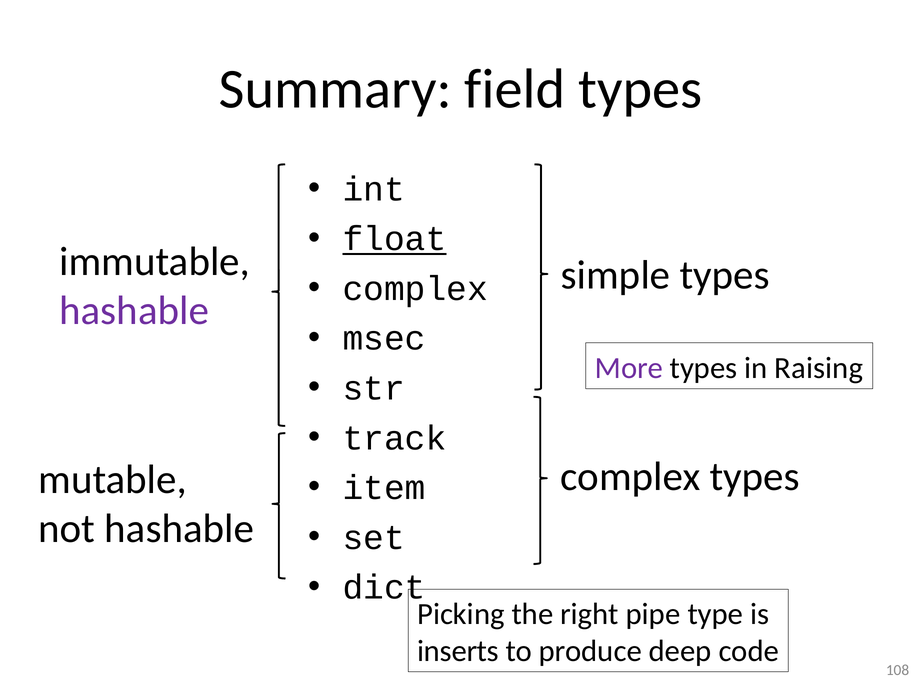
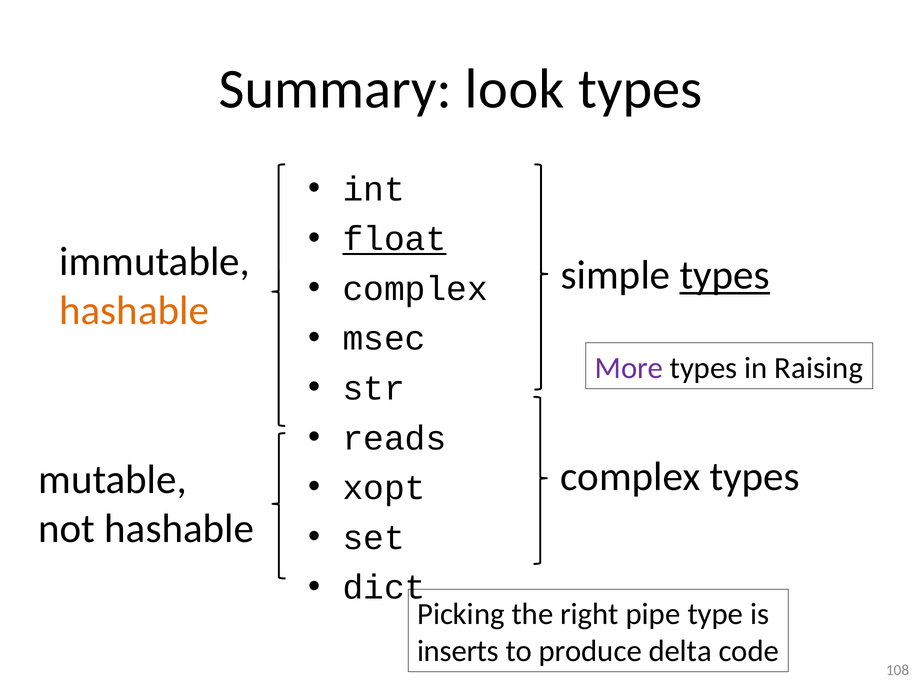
field: field -> look
types at (725, 275) underline: none -> present
hashable at (134, 311) colour: purple -> orange
track: track -> reads
item: item -> xopt
deep: deep -> delta
